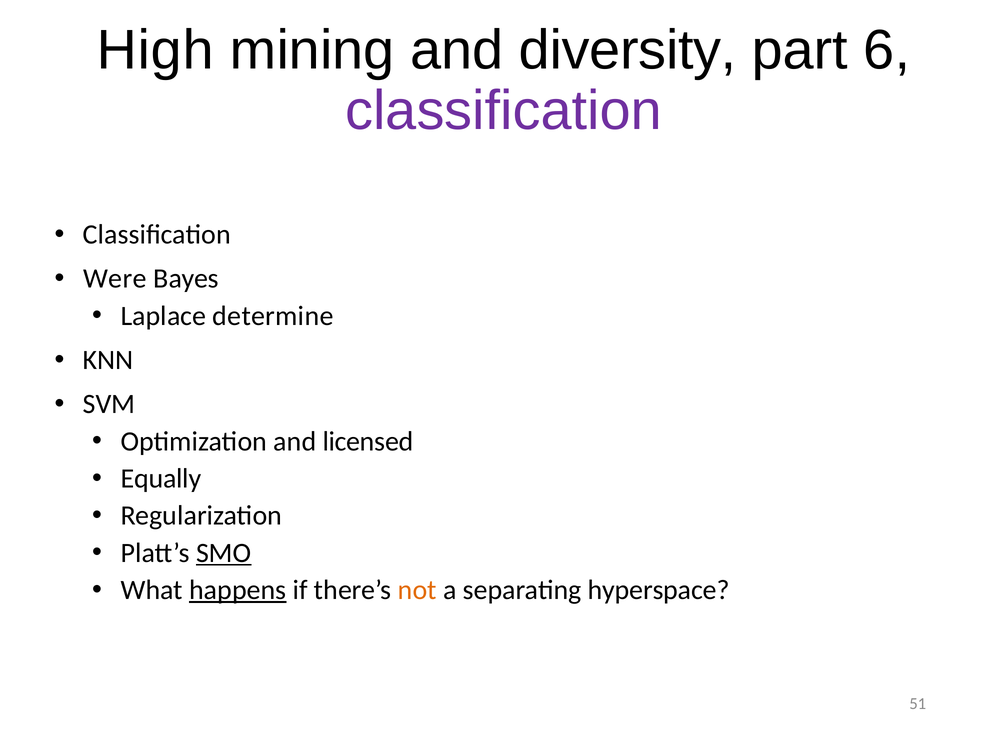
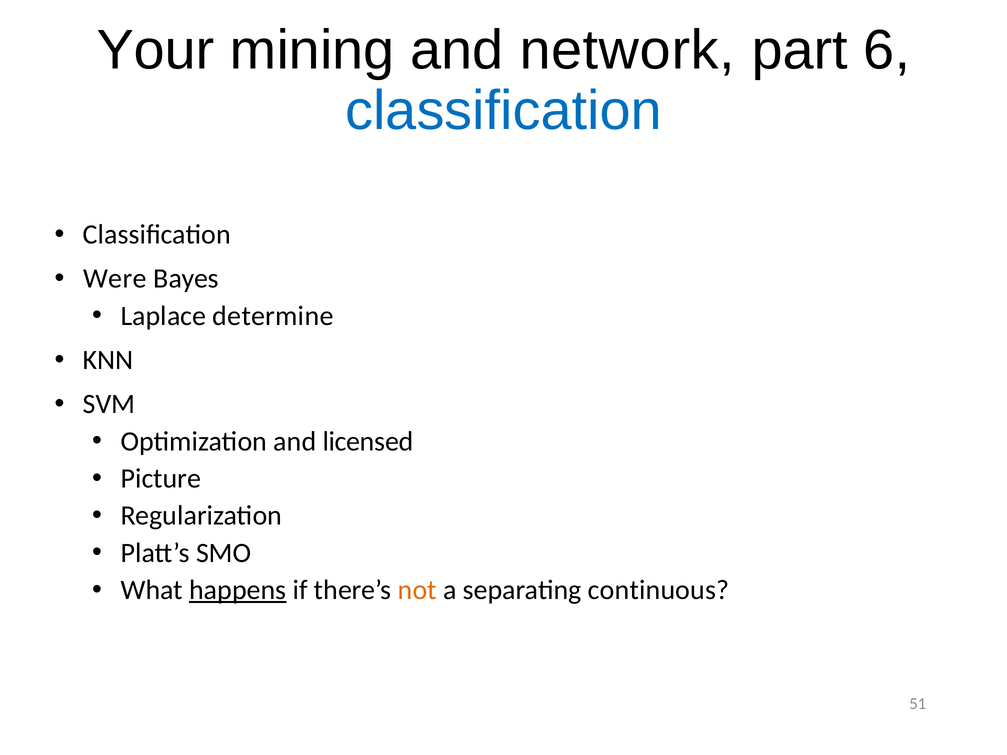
High: High -> Your
diversity: diversity -> network
classification at (503, 111) colour: purple -> blue
Equally: Equally -> Picture
SMO underline: present -> none
hyperspace: hyperspace -> continuous
